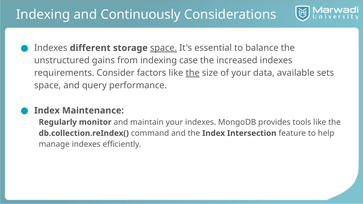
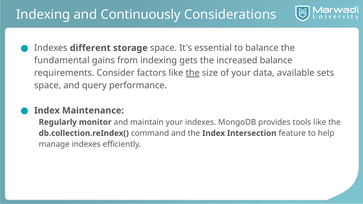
space at (164, 48) underline: present -> none
unstructured: unstructured -> fundamental
case: case -> gets
increased indexes: indexes -> balance
